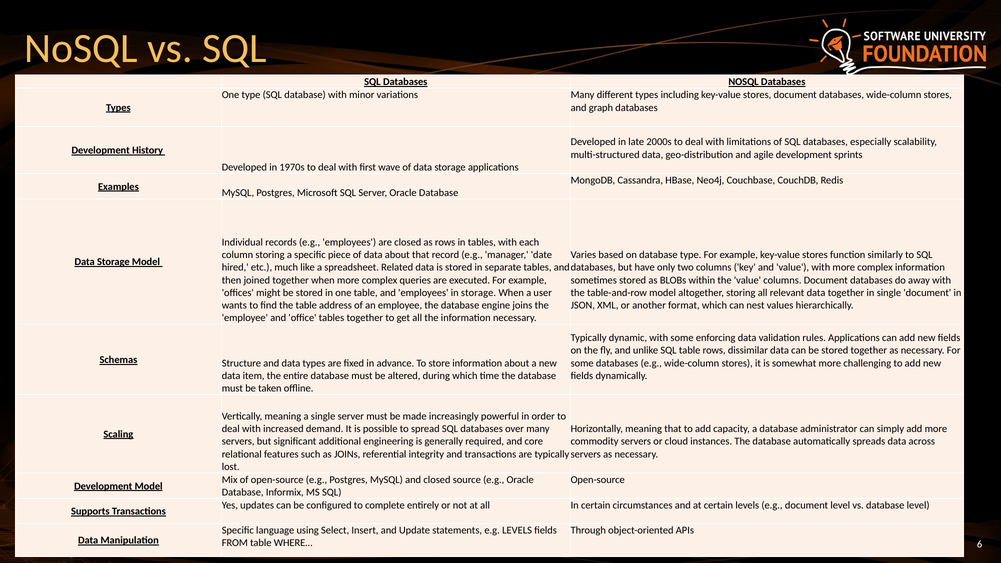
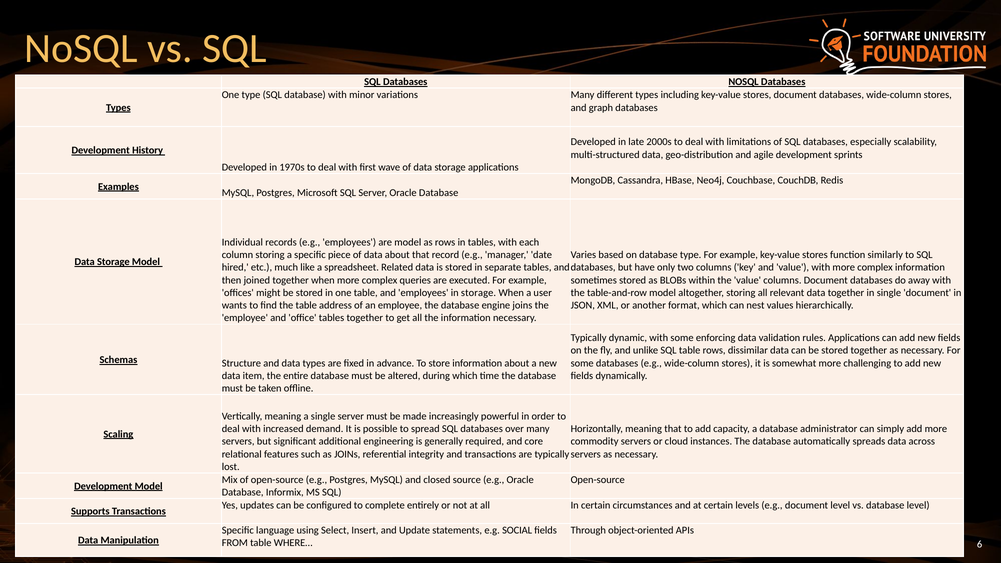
are closed: closed -> model
e.g LEVELS: LEVELS -> SOCIAL
